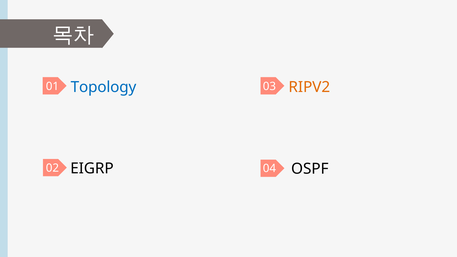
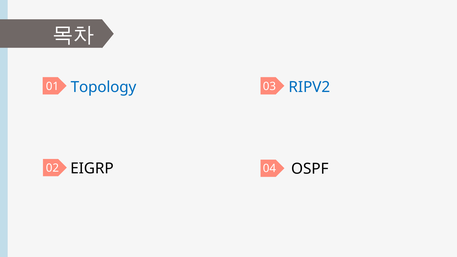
RIPV2 colour: orange -> blue
